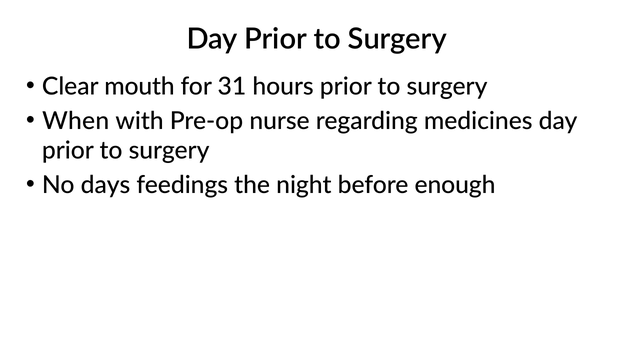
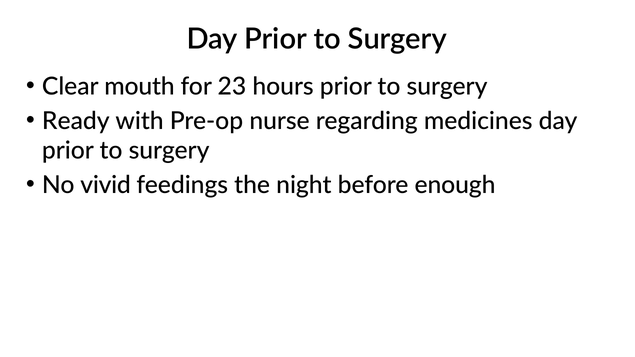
31: 31 -> 23
When: When -> Ready
days: days -> vivid
